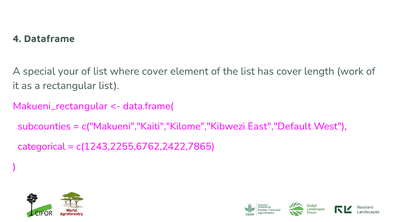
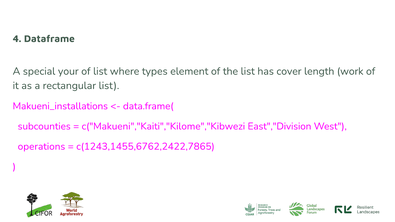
where cover: cover -> types
Makueni_rectangular: Makueni_rectangular -> Makueni_installations
East","Default: East","Default -> East","Division
categorical: categorical -> operations
c(1243,2255,6762,2422,7865: c(1243,2255,6762,2422,7865 -> c(1243,1455,6762,2422,7865
